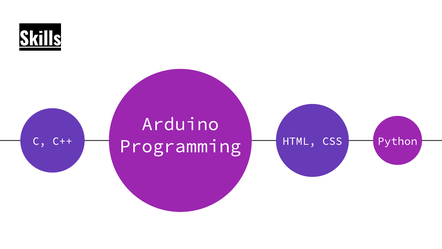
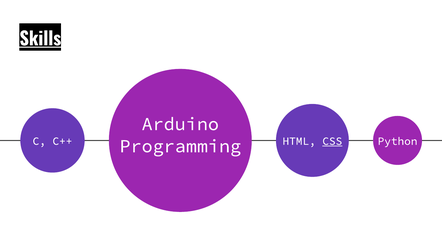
CSS underline: none -> present
